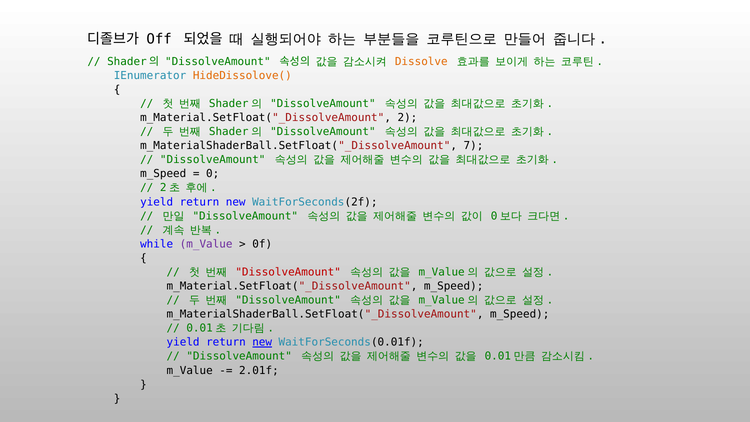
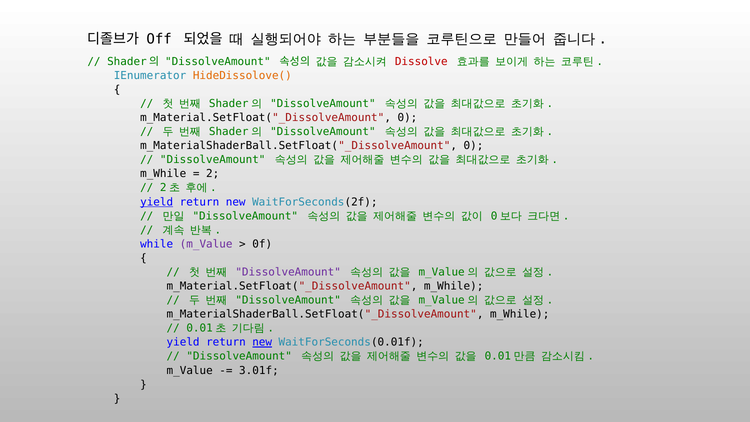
Dissolve colour: orange -> red
m_Material.SetFloat("_DissolveAmount 2: 2 -> 0
m_MaterialShaderBall.SetFloat("_DissolveAmount 7: 7 -> 0
m_Speed at (163, 174): m_Speed -> m_While
0: 0 -> 2
yield at (157, 202) underline: none -> present
DissolveAmount at (288, 272) colour: red -> purple
m_Material.SetFloat("_DissolveAmount m_Speed: m_Speed -> m_While
m_MaterialShaderBall.SetFloat("_DissolveAmount m_Speed: m_Speed -> m_While
2.01f: 2.01f -> 3.01f
